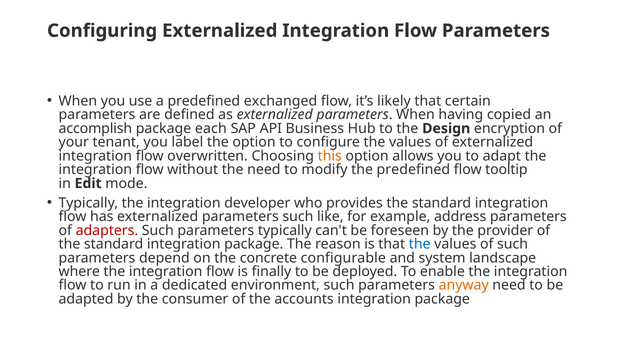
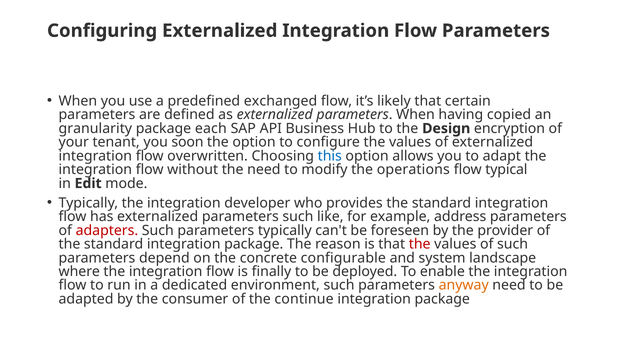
accomplish: accomplish -> granularity
label: label -> soon
this colour: orange -> blue
the predefined: predefined -> operations
tooltip: tooltip -> typical
the at (420, 244) colour: blue -> red
accounts: accounts -> continue
